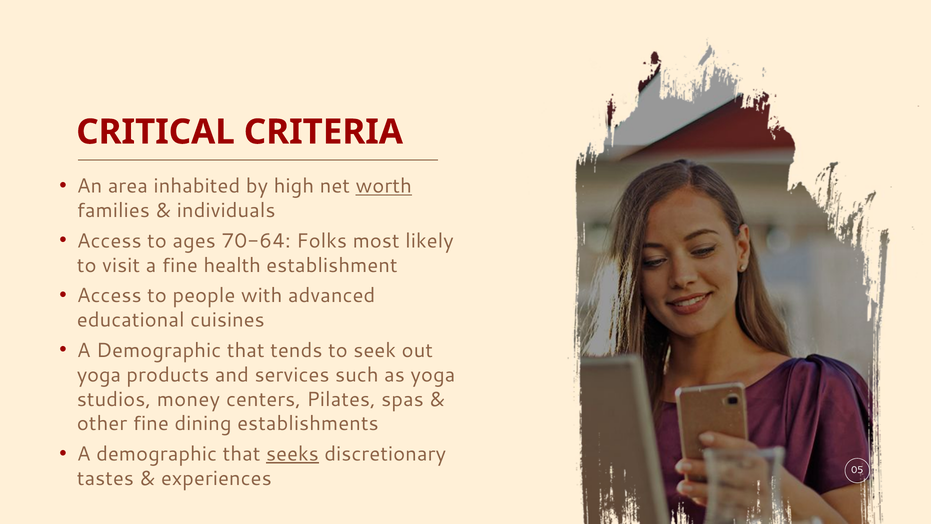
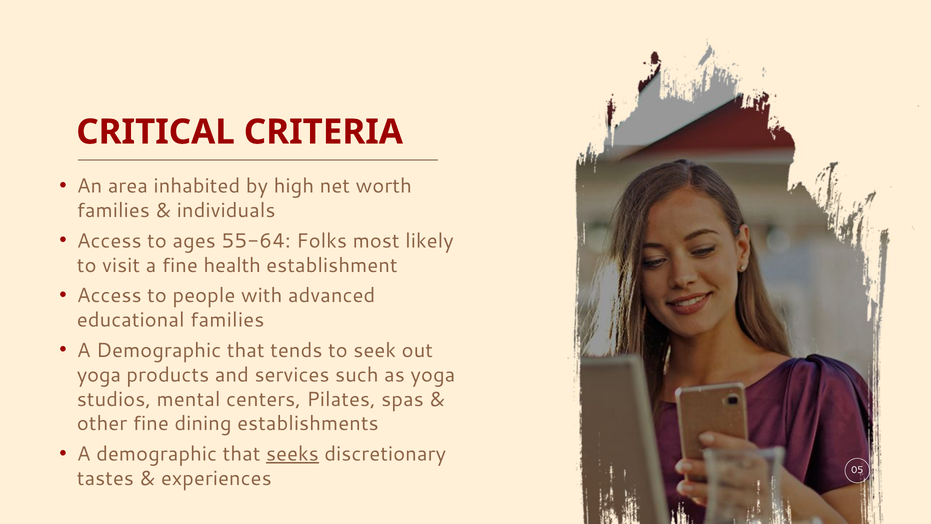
worth underline: present -> none
70-64: 70-64 -> 55-64
educational cuisines: cuisines -> families
money: money -> mental
